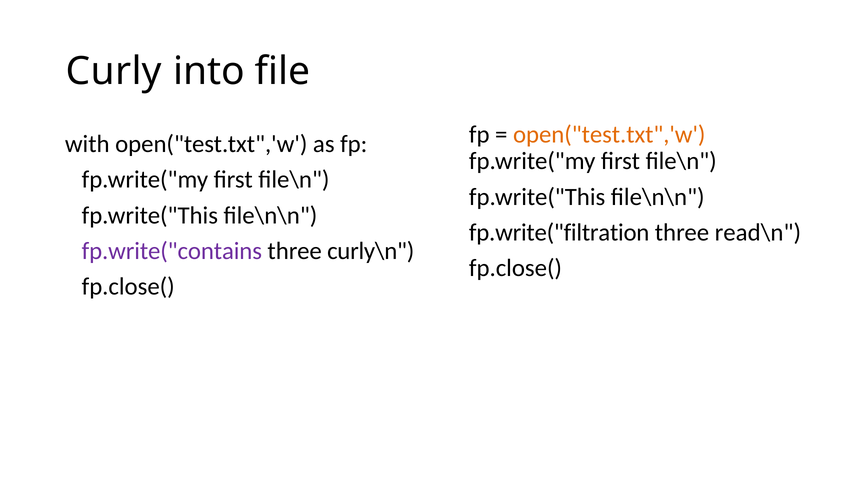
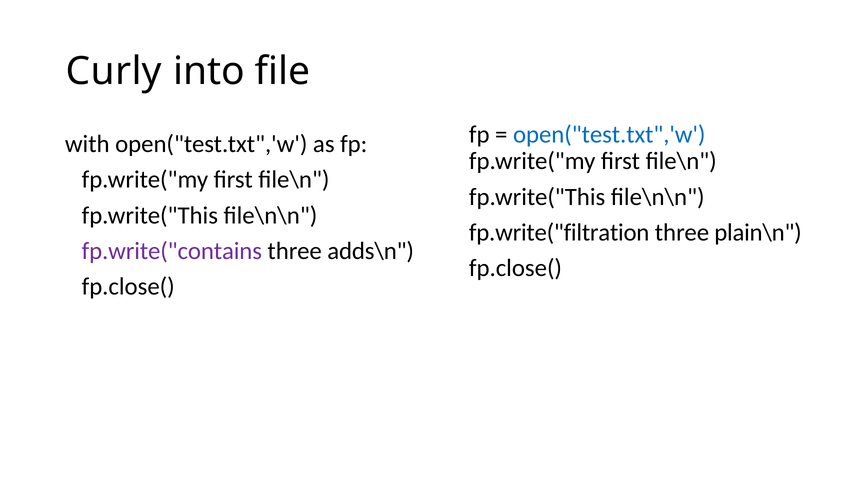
open("test.txt",'w at (609, 134) colour: orange -> blue
read\n: read\n -> plain\n
curly\n: curly\n -> adds\n
